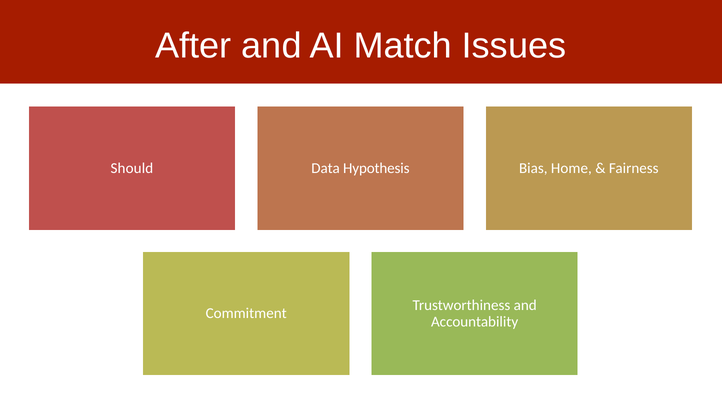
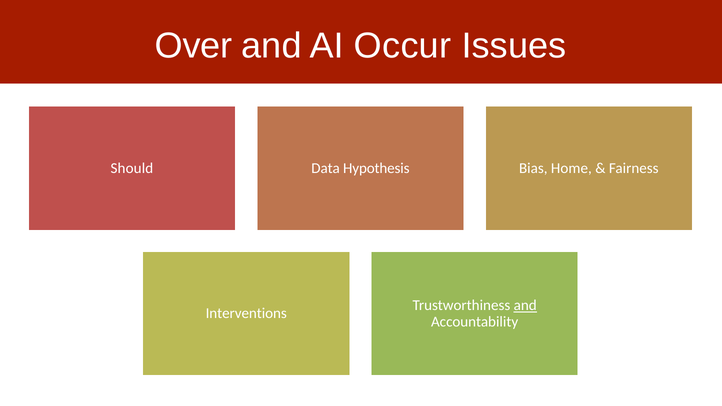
After: After -> Over
Match: Match -> Occur
and at (525, 305) underline: none -> present
Commitment: Commitment -> Interventions
